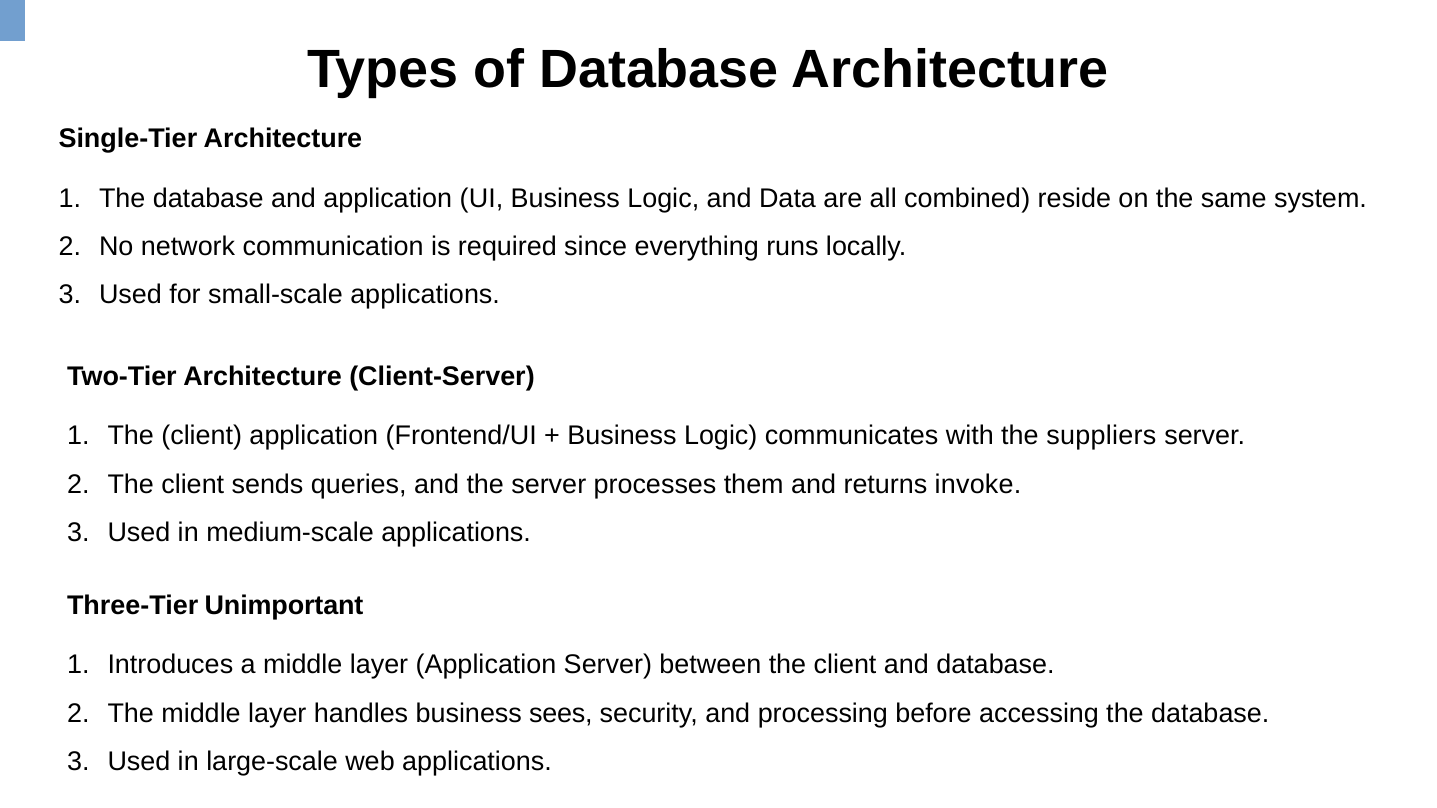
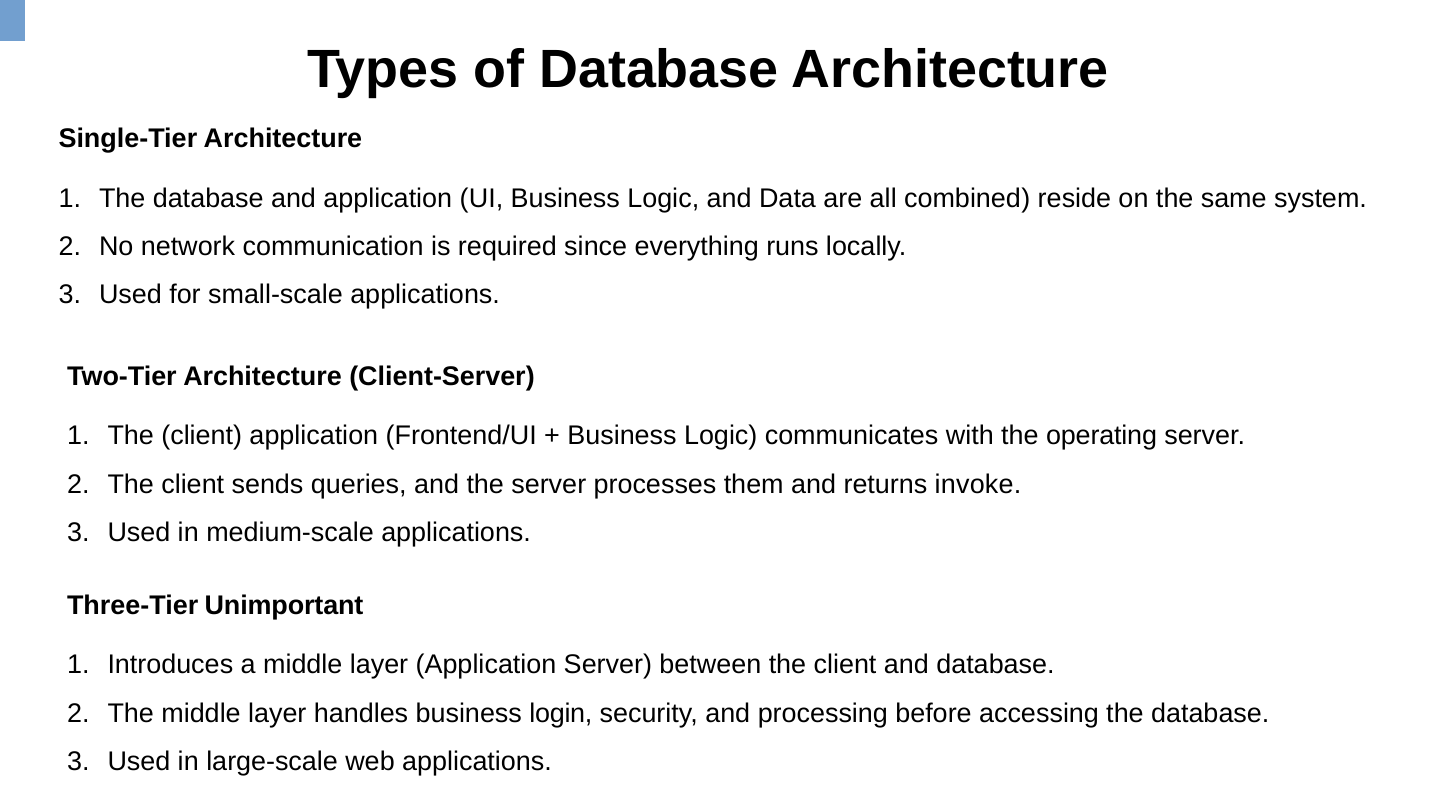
suppliers: suppliers -> operating
sees: sees -> login
